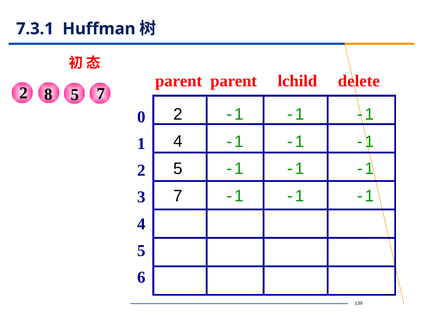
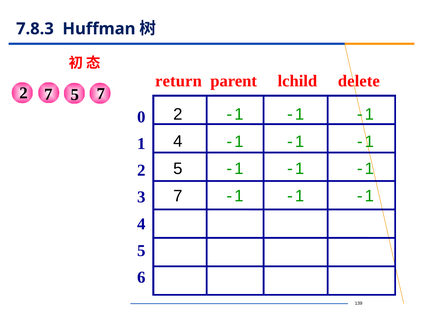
7.3.1: 7.3.1 -> 7.8.3
parent at (179, 81): parent -> return
2 8: 8 -> 7
